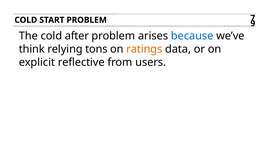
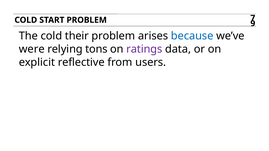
after: after -> their
think: think -> were
ratings colour: orange -> purple
